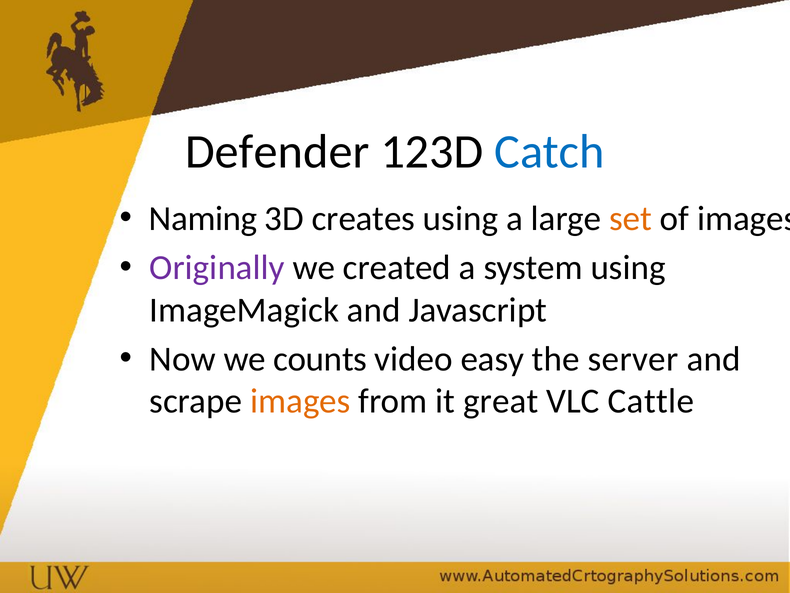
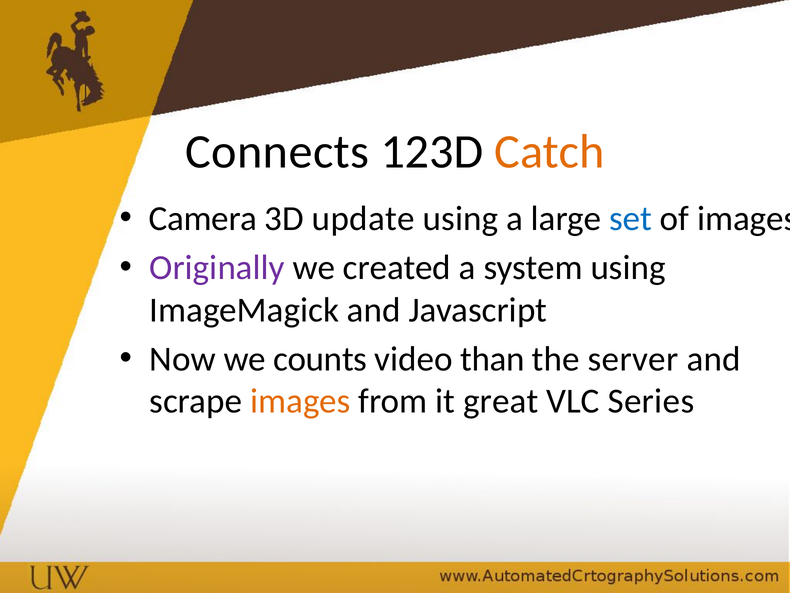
Defender: Defender -> Connects
Catch colour: blue -> orange
Naming: Naming -> Camera
creates: creates -> update
set colour: orange -> blue
easy: easy -> than
Cattle: Cattle -> Series
